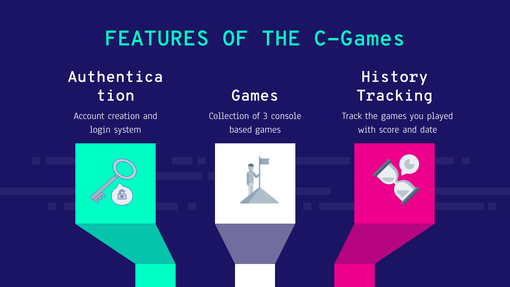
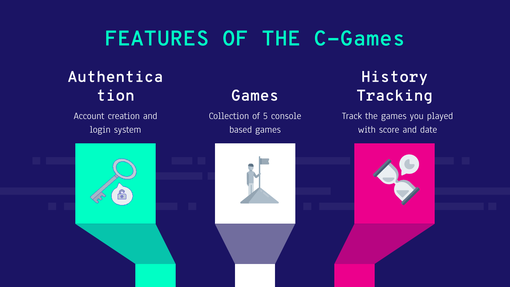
3: 3 -> 5
